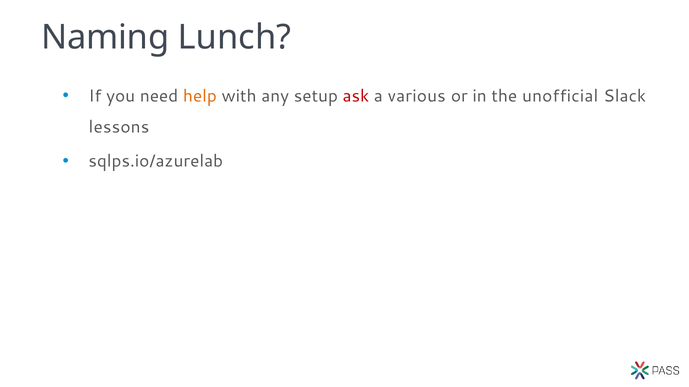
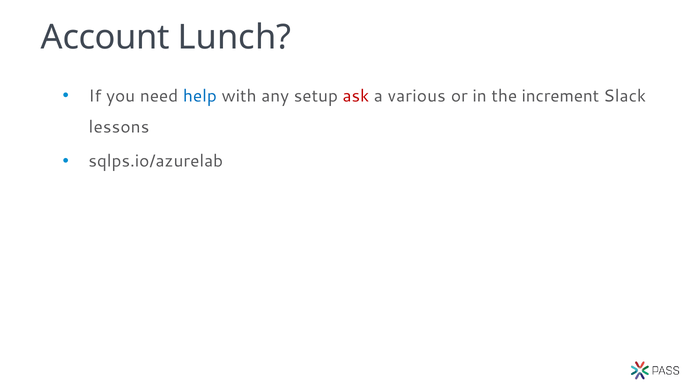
Naming: Naming -> Account
help colour: orange -> blue
unofficial: unofficial -> increment
